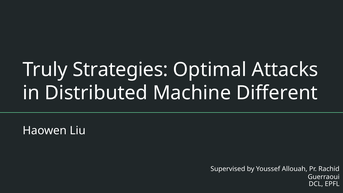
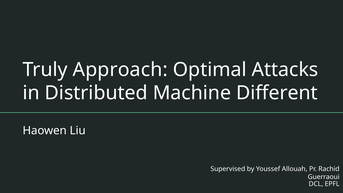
Strategies: Strategies -> Approach
